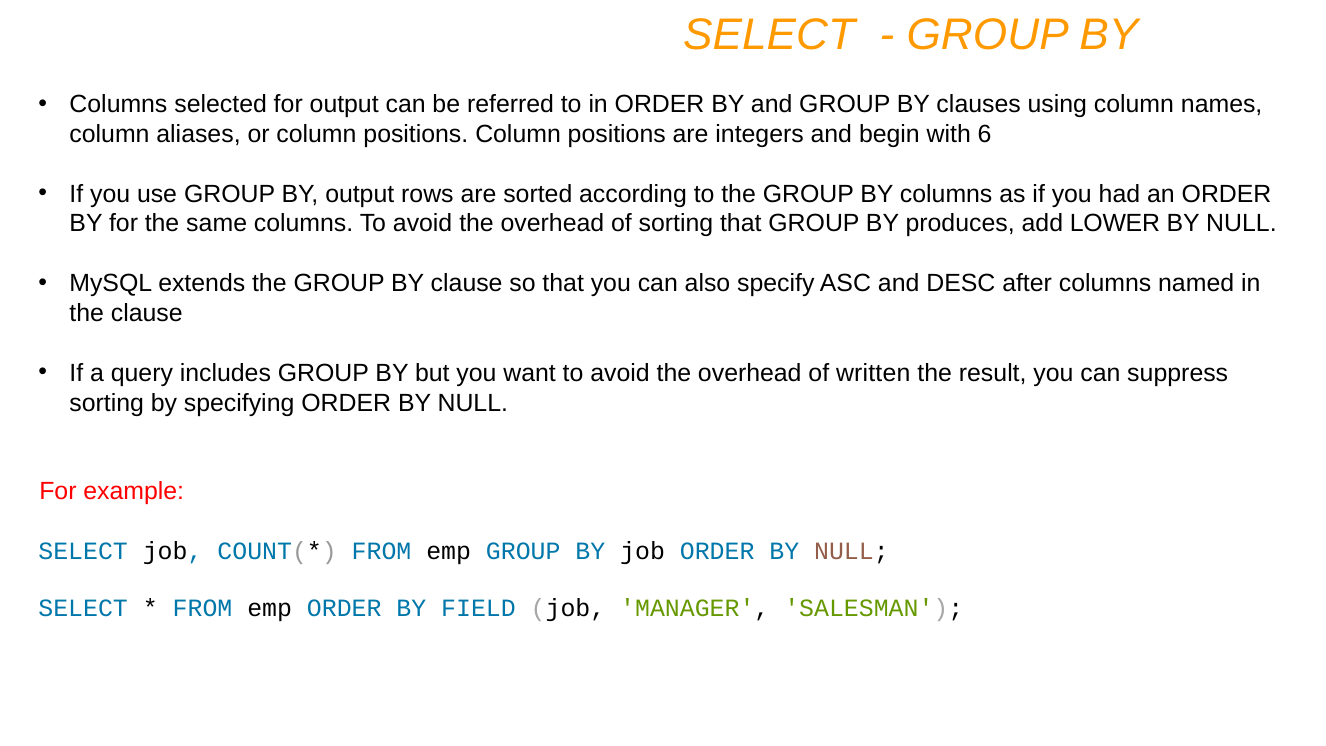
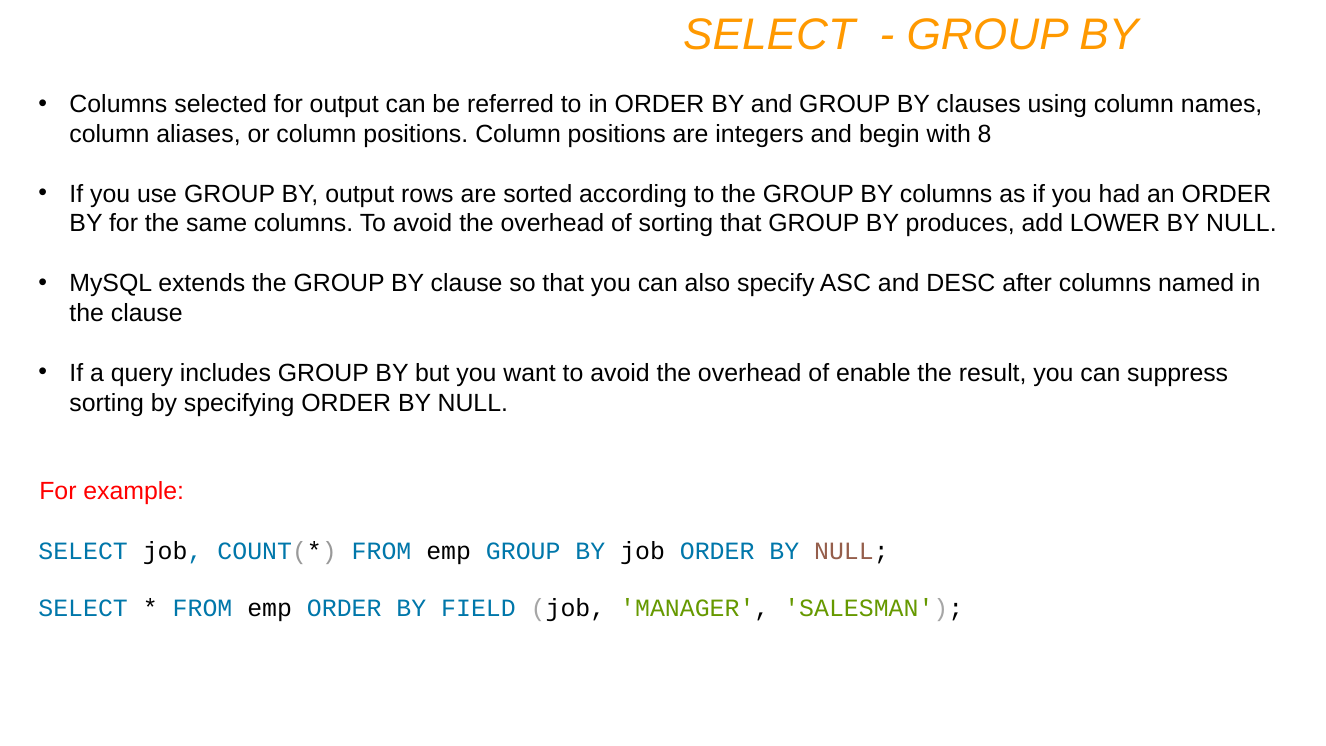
6: 6 -> 8
written: written -> enable
